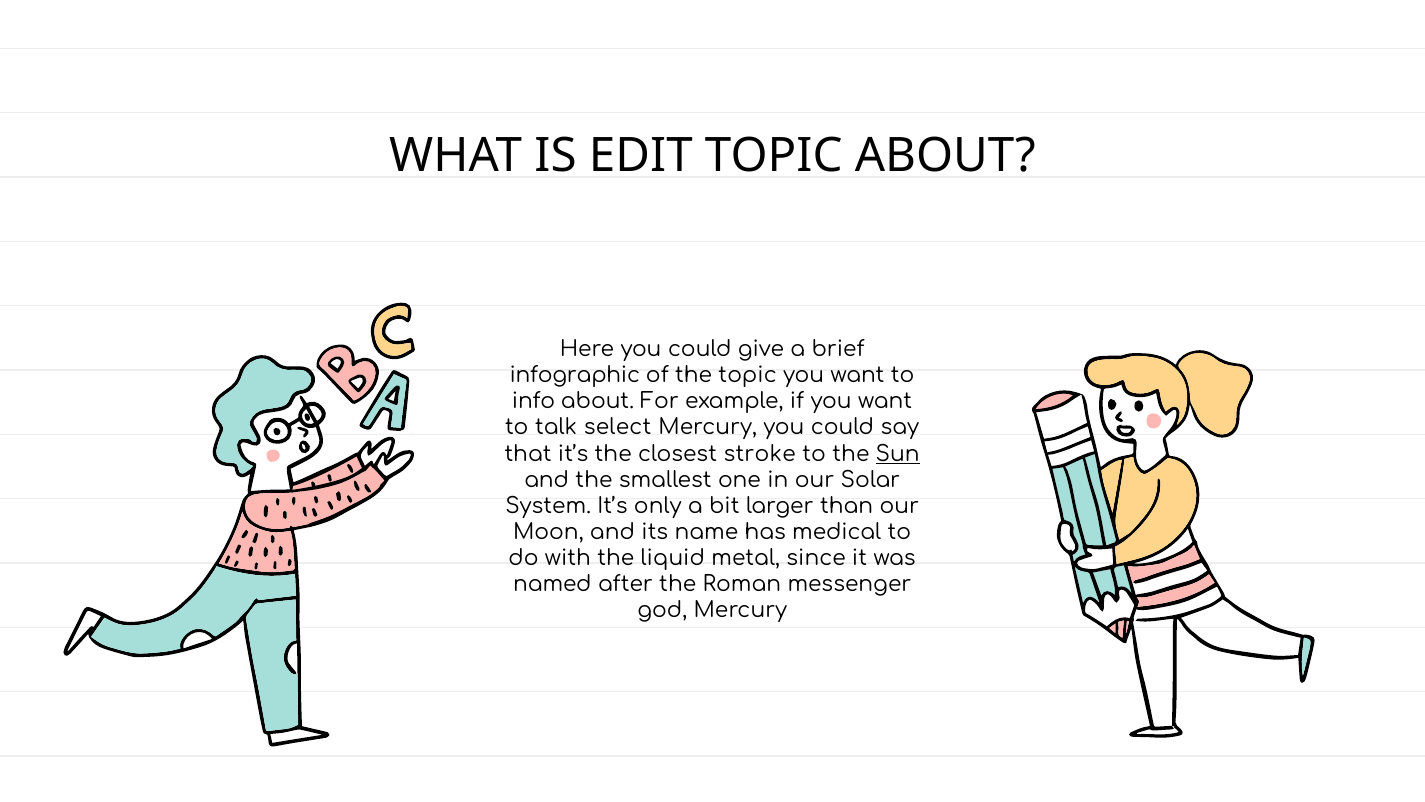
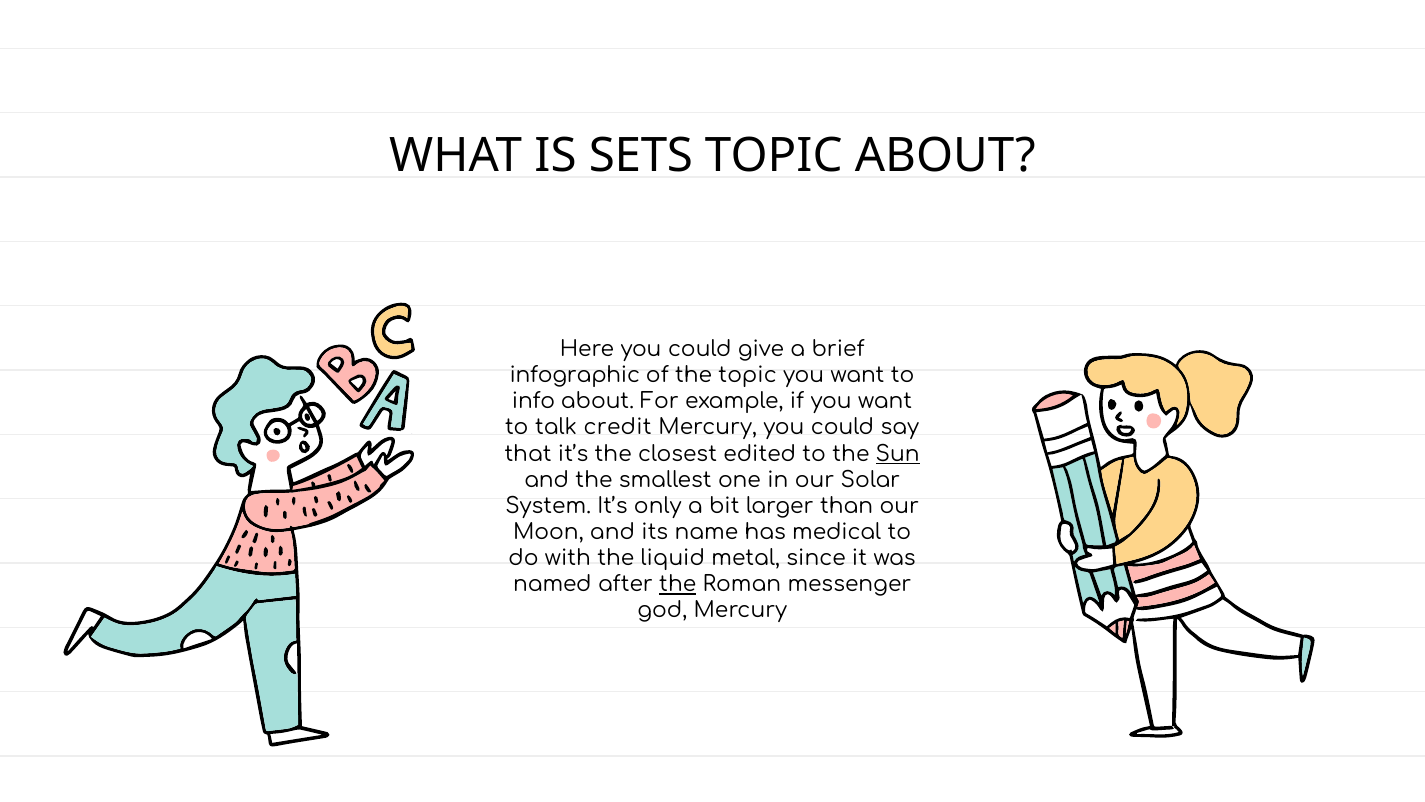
EDIT: EDIT -> SETS
select: select -> credit
stroke: stroke -> edited
the at (678, 584) underline: none -> present
